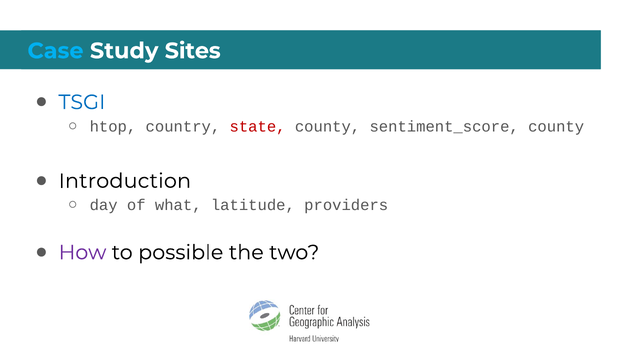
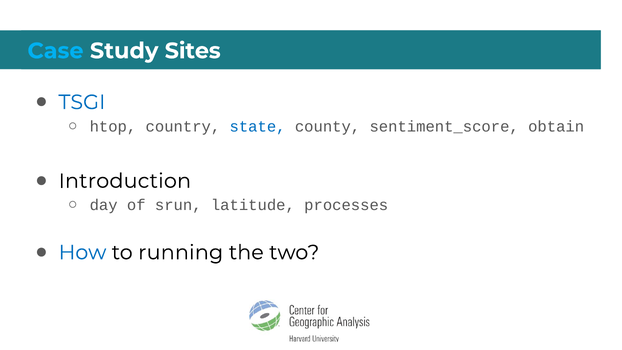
state colour: red -> blue
sentiment_score county: county -> obtain
what: what -> srun
providers: providers -> processes
How colour: purple -> blue
possible: possible -> running
